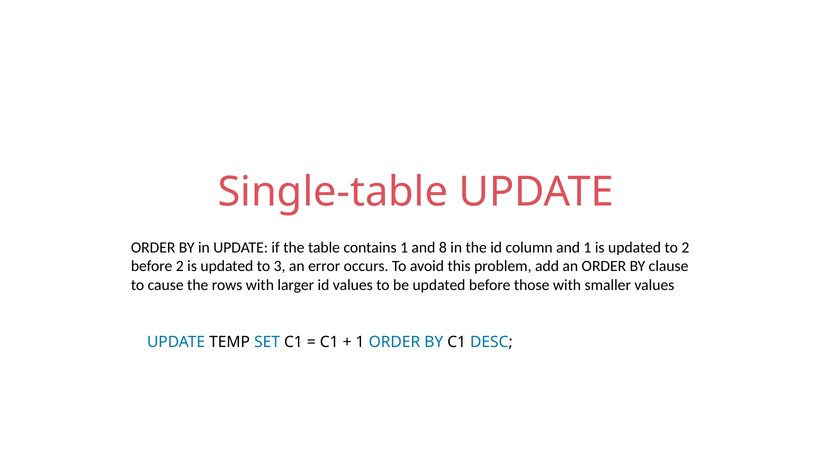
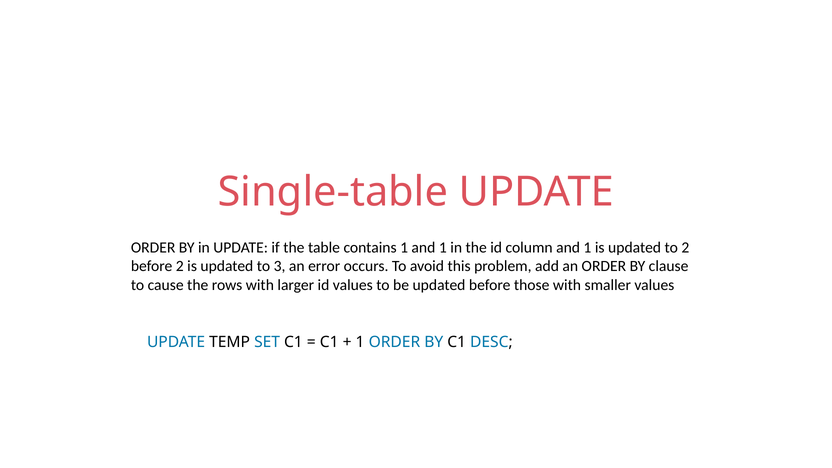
1 and 8: 8 -> 1
